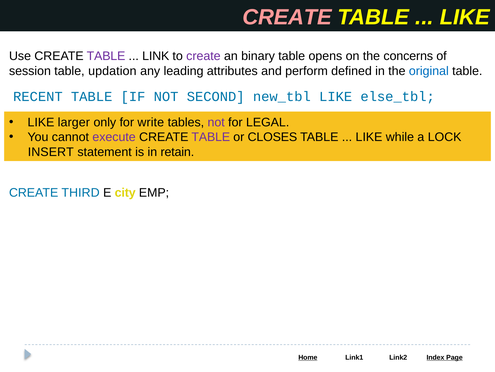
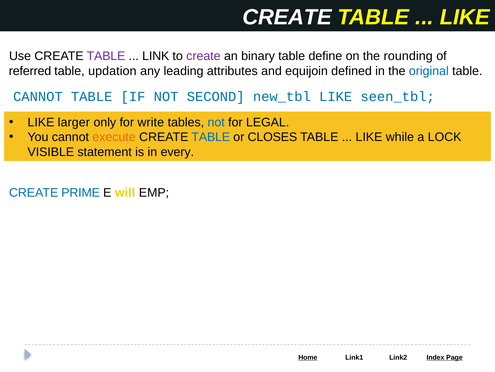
CREATE at (287, 17) colour: pink -> white
opens: opens -> define
concerns: concerns -> rounding
session: session -> referred
perform: perform -> equijoin
RECENT at (38, 96): RECENT -> CANNOT
else_tbl: else_tbl -> seen_tbl
not at (216, 122) colour: purple -> blue
execute colour: purple -> orange
TABLE at (211, 137) colour: purple -> blue
INSERT: INSERT -> VISIBLE
retain: retain -> every
THIRD: THIRD -> PRIME
city: city -> will
